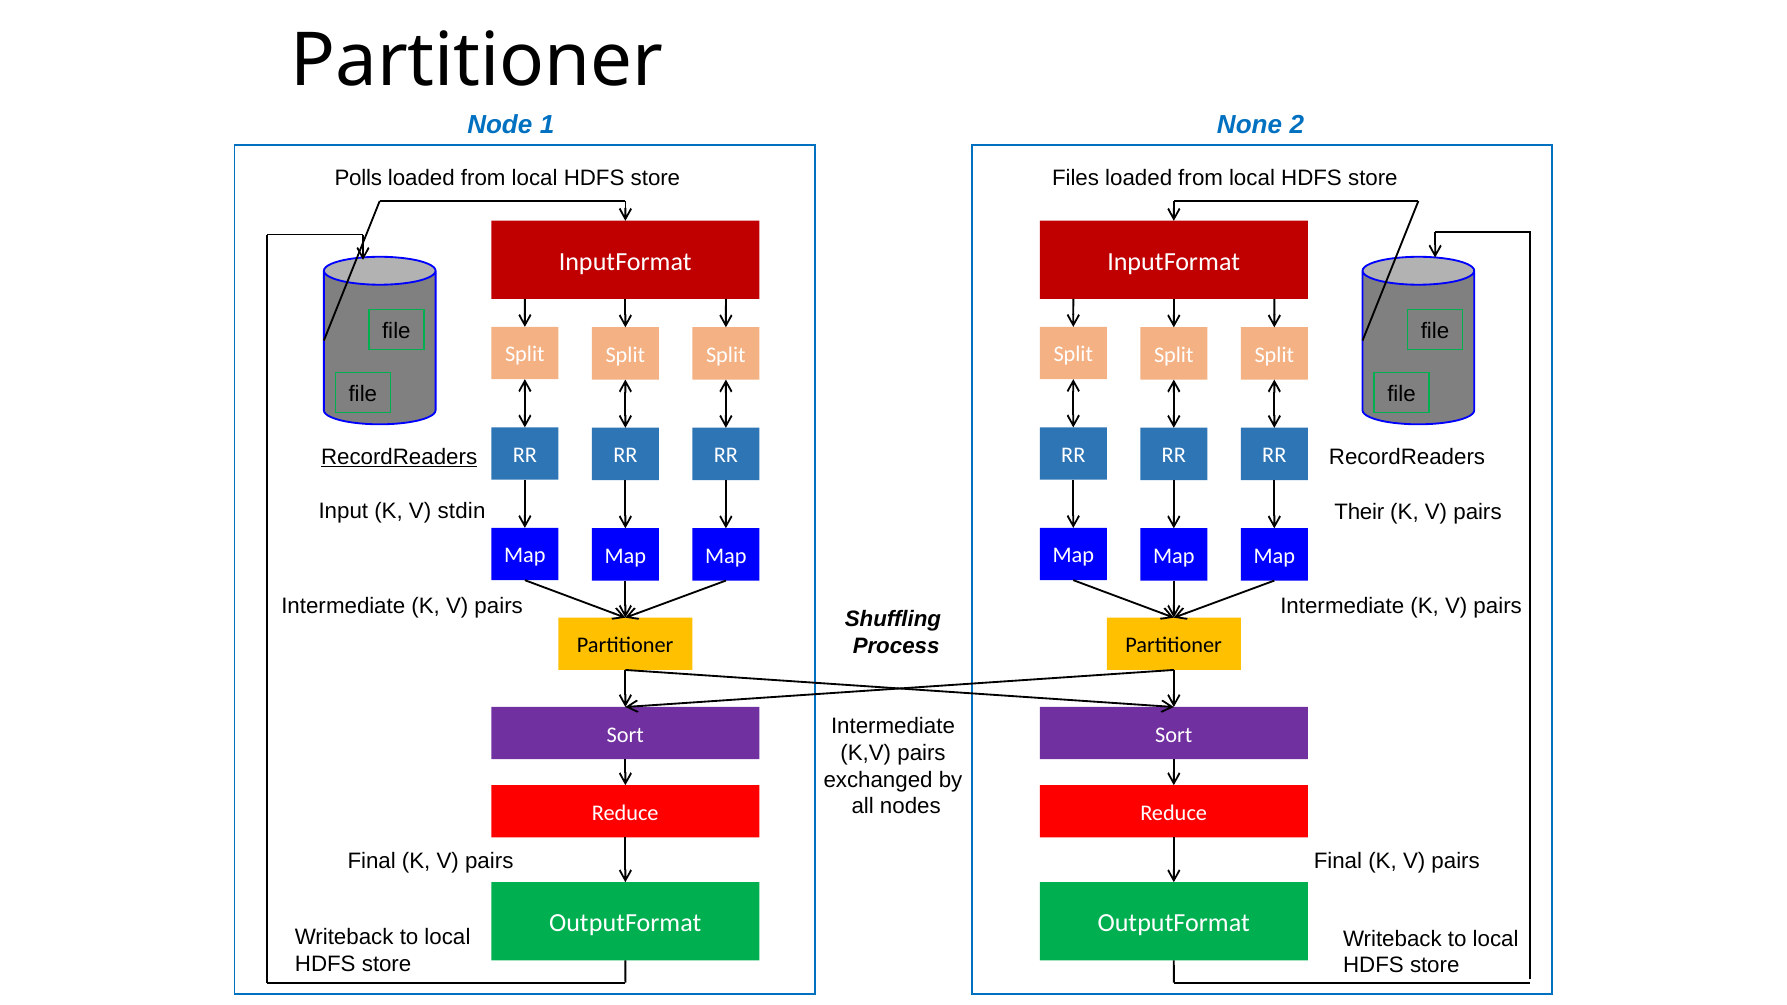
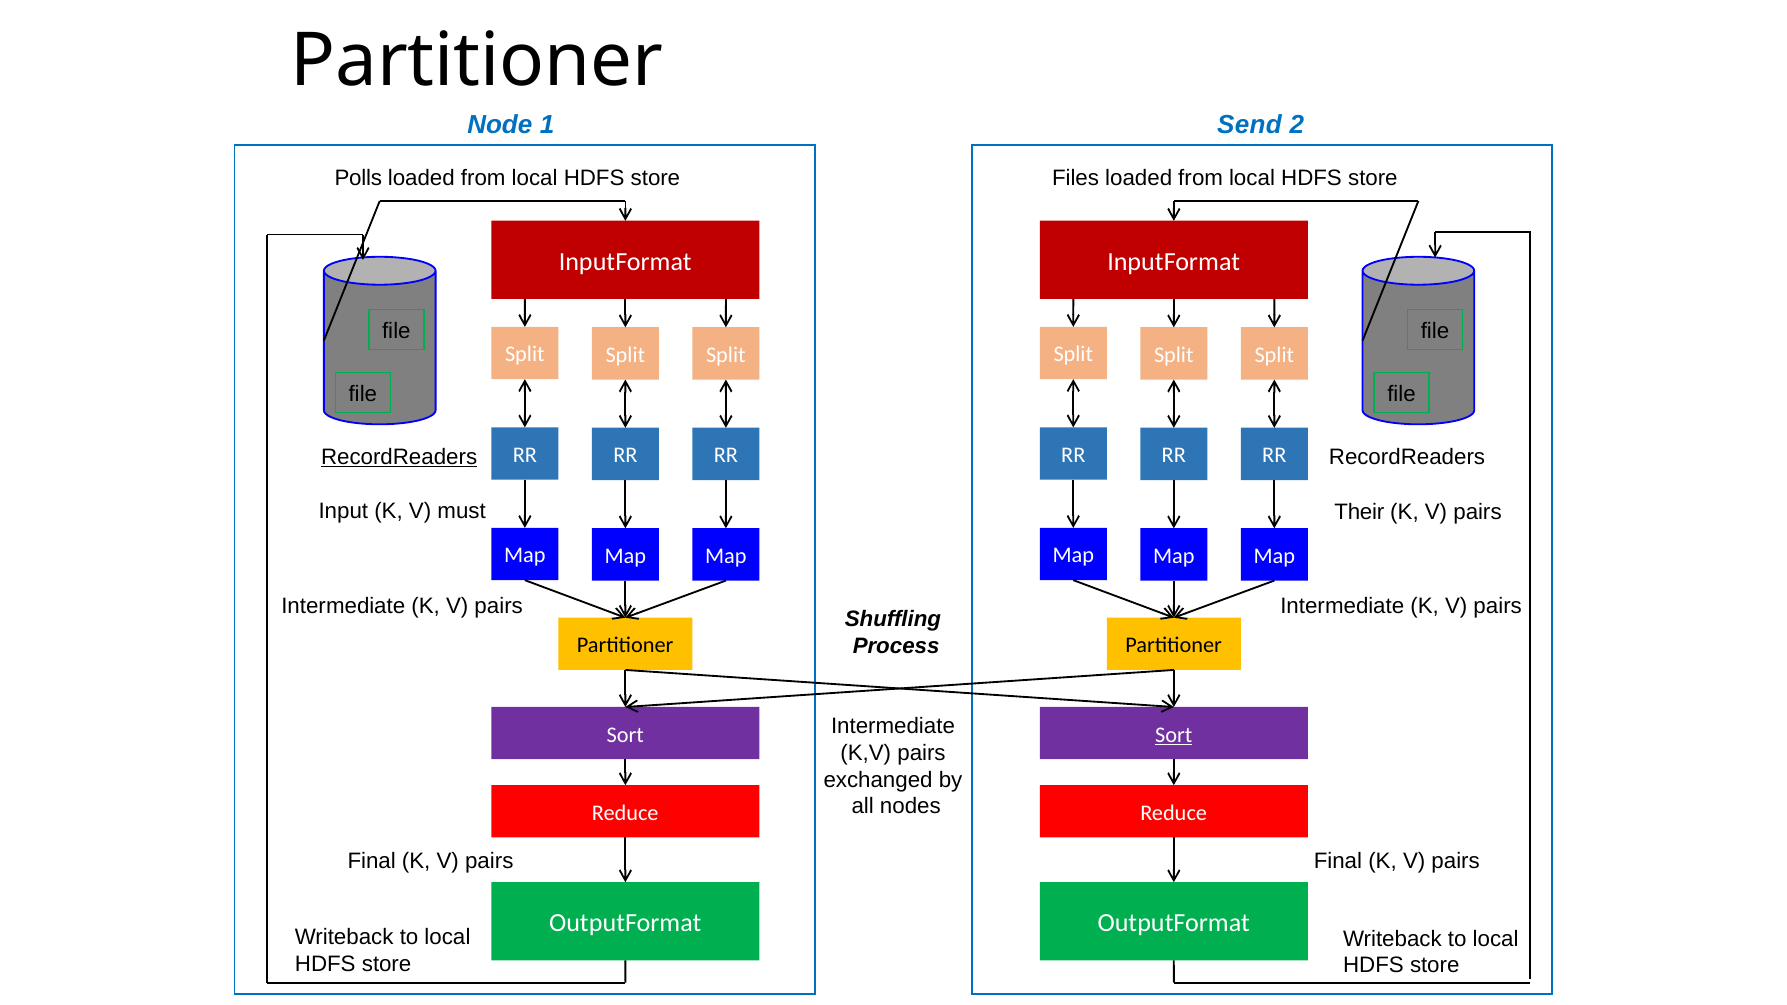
None: None -> Send
stdin: stdin -> must
Sort at (1174, 735) underline: none -> present
